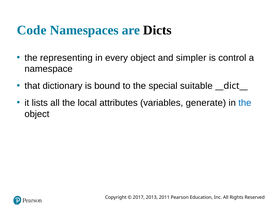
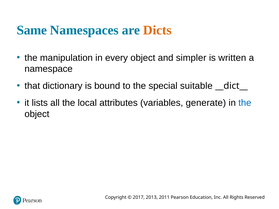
Code: Code -> Same
Dicts colour: black -> orange
representing: representing -> manipulation
control: control -> written
